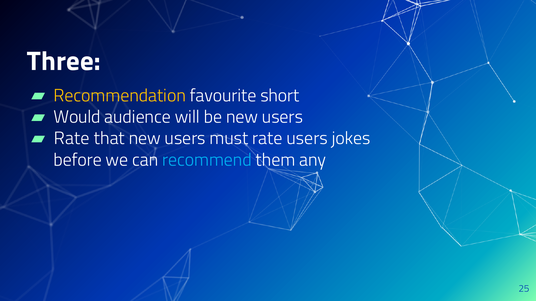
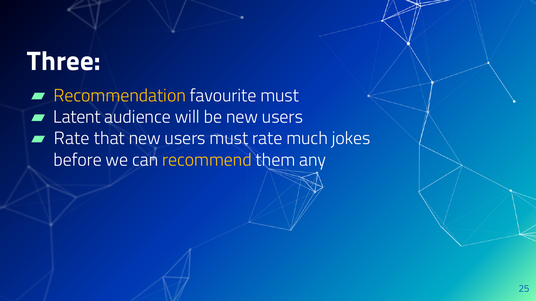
favourite short: short -> must
Would: Would -> Latent
rate users: users -> much
recommend colour: light blue -> yellow
